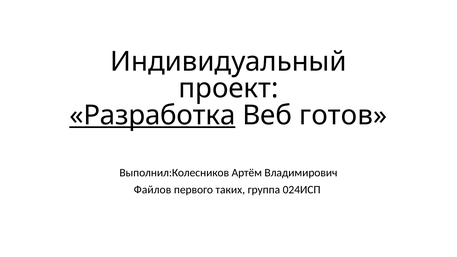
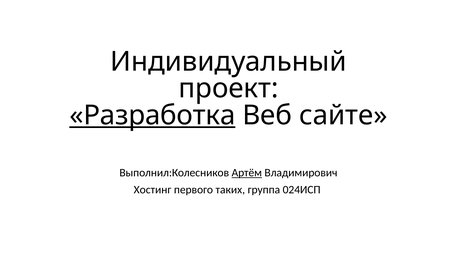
готов: готов -> сайте
Артём underline: none -> present
Файлов: Файлов -> Хостинг
